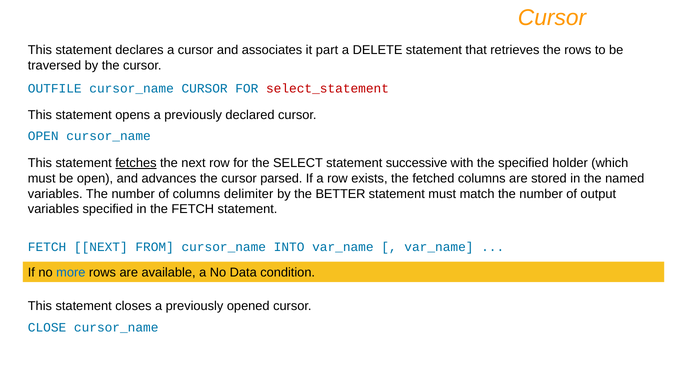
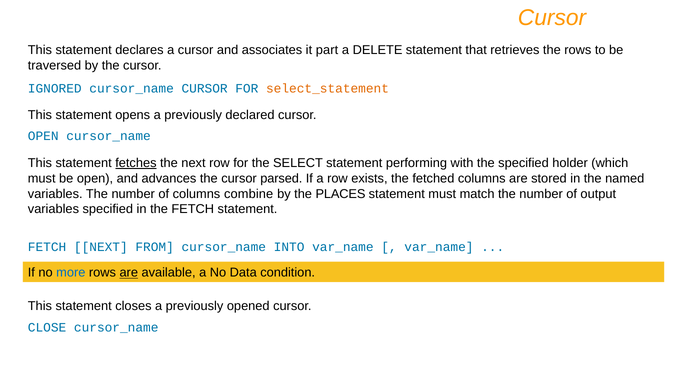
OUTFILE: OUTFILE -> IGNORED
select_statement colour: red -> orange
successive: successive -> performing
delimiter: delimiter -> combine
BETTER: BETTER -> PLACES
are at (129, 273) underline: none -> present
